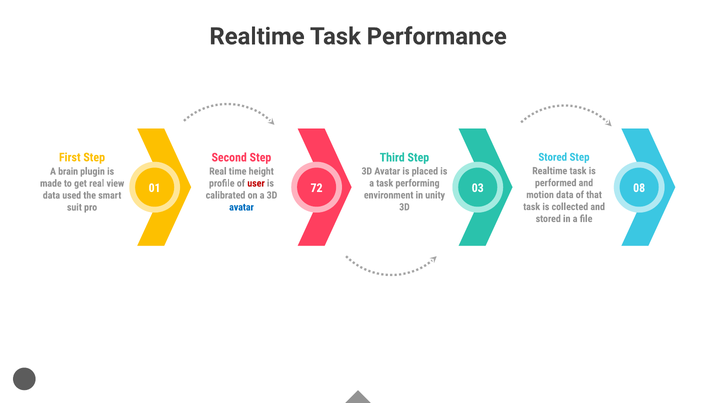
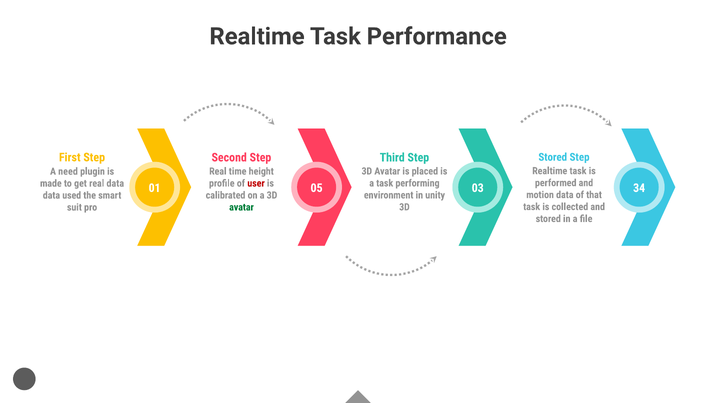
brain: brain -> need
real view: view -> data
72: 72 -> 05
08: 08 -> 34
avatar at (241, 207) colour: blue -> green
